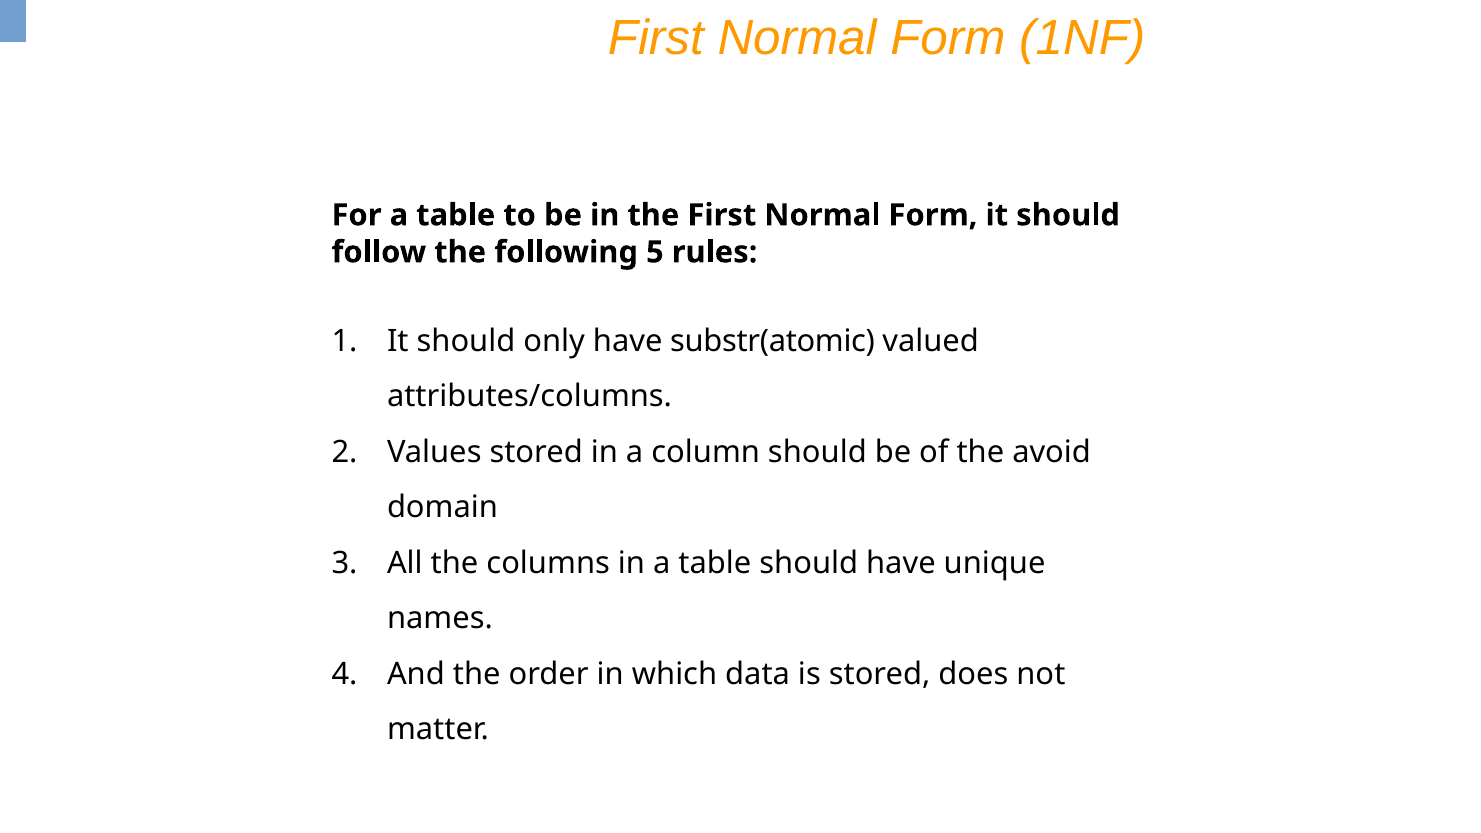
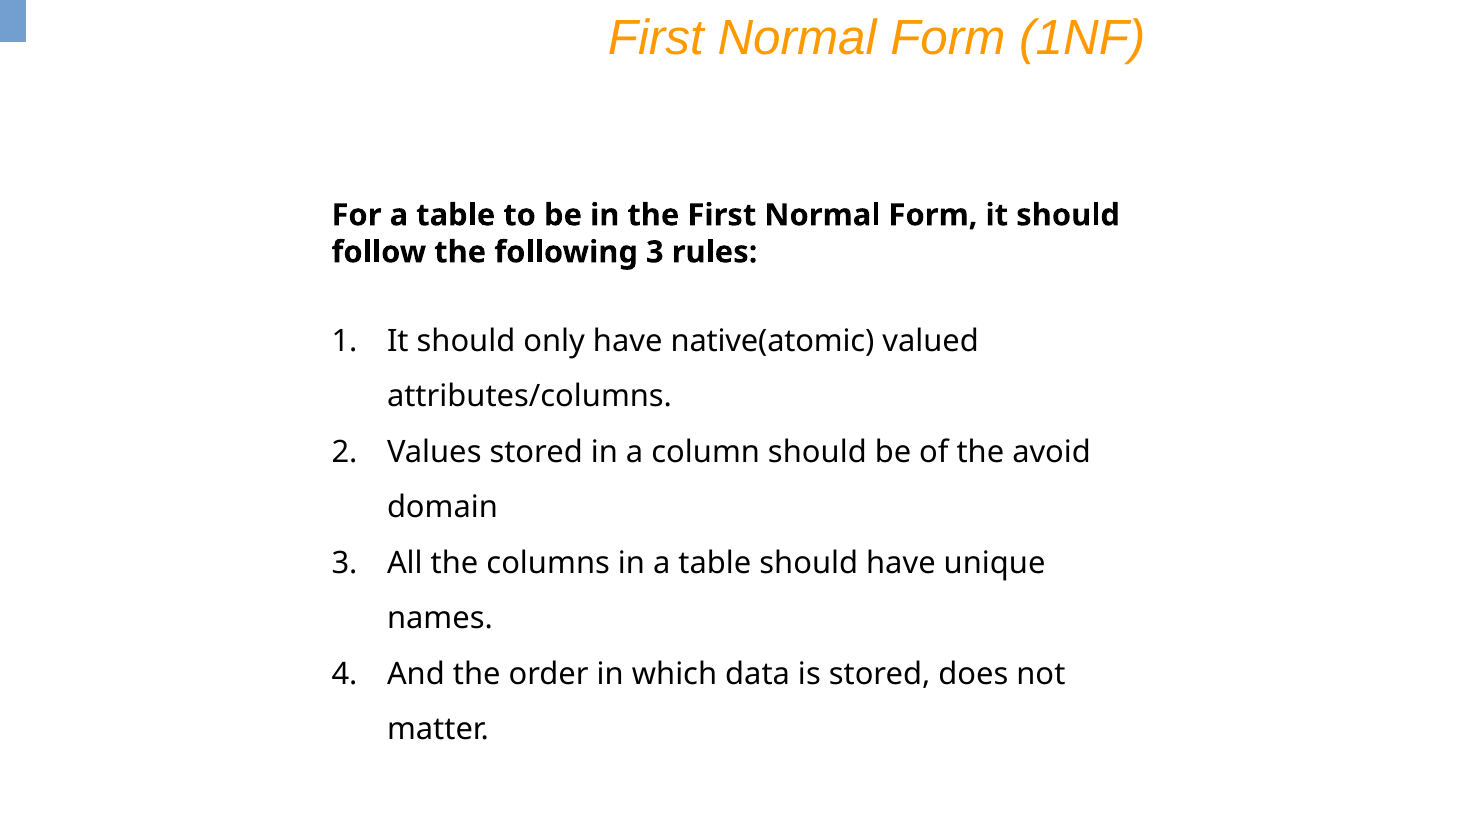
following 5: 5 -> 3
substr(atomic: substr(atomic -> native(atomic
